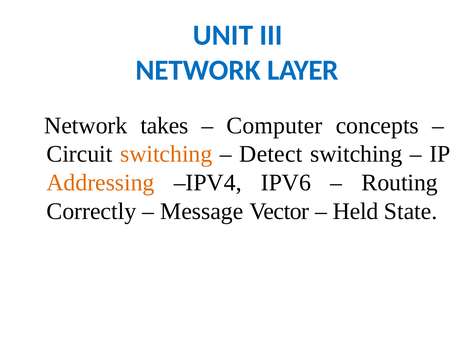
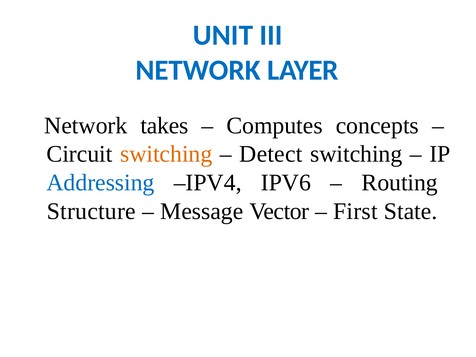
Computer: Computer -> Computes
Addressing colour: orange -> blue
Correctly: Correctly -> Structure
Held: Held -> First
